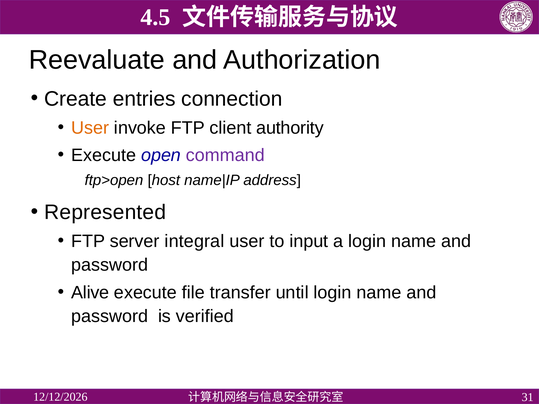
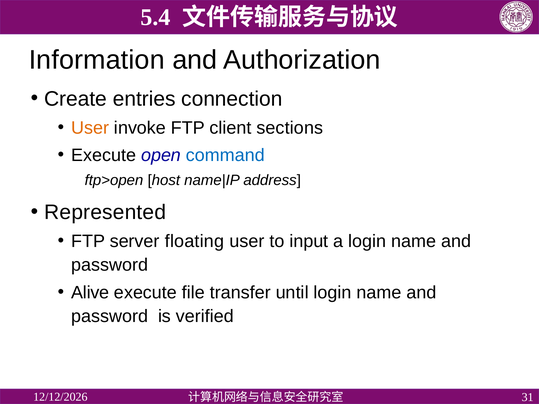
4.5: 4.5 -> 5.4
Reevaluate: Reevaluate -> Information
authority: authority -> sections
command colour: purple -> blue
integral: integral -> floating
